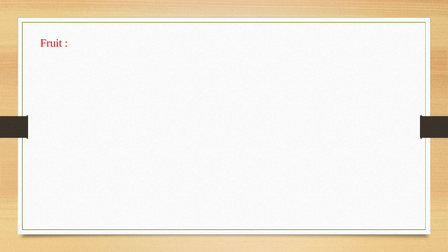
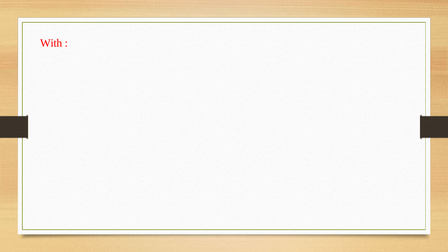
Fruit: Fruit -> With
